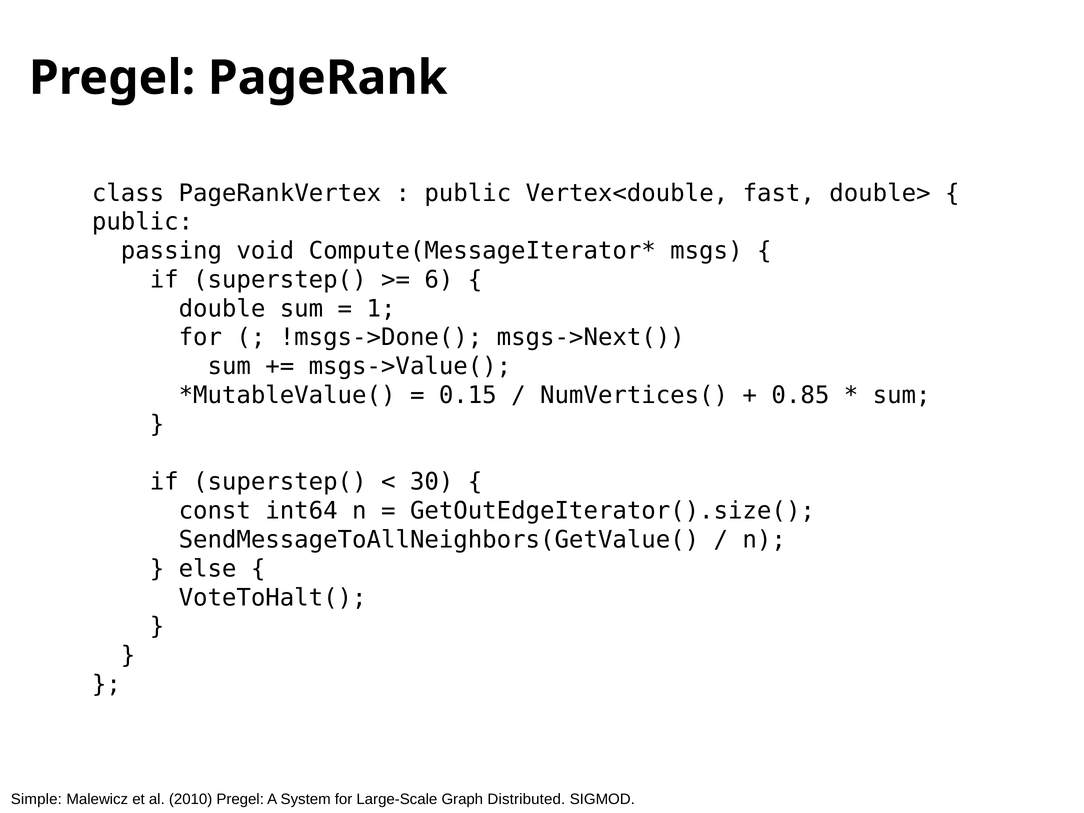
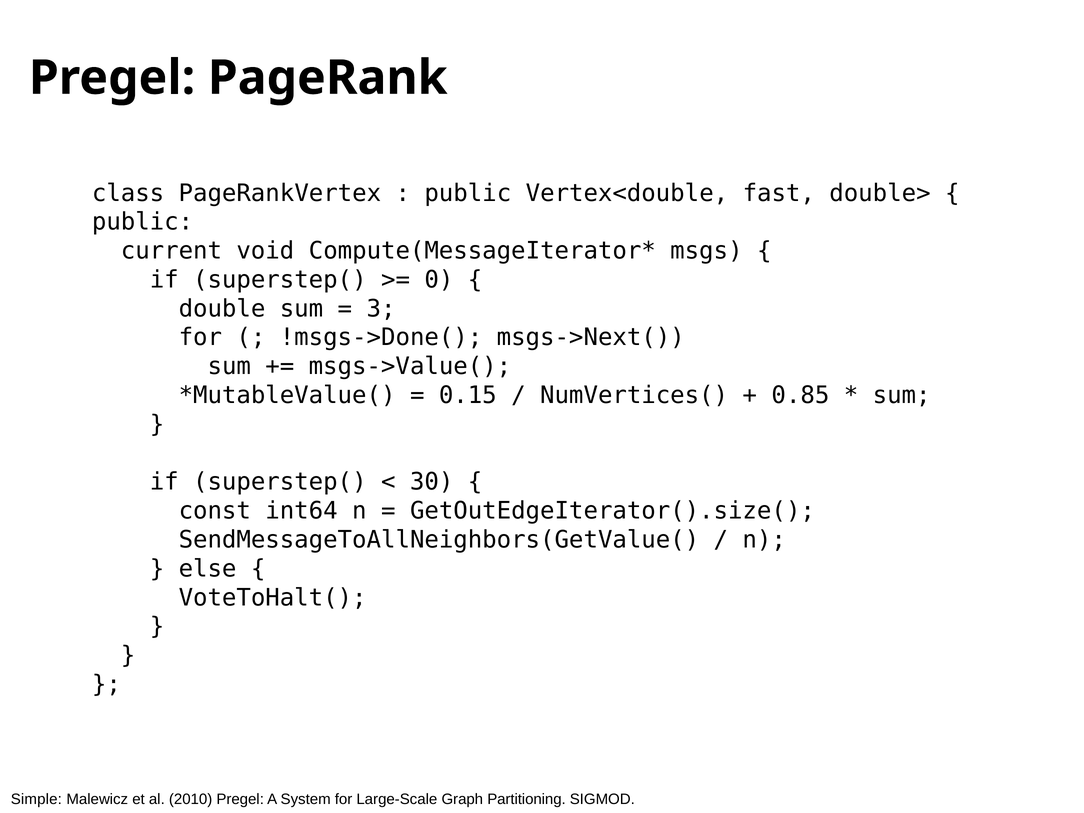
passing: passing -> current
6: 6 -> 0
1: 1 -> 3
Distributed: Distributed -> Partitioning
